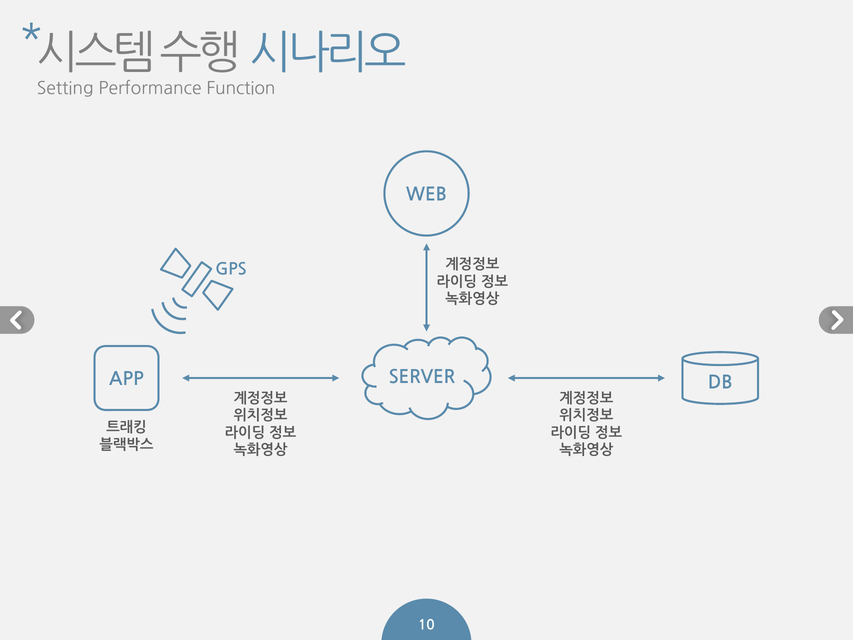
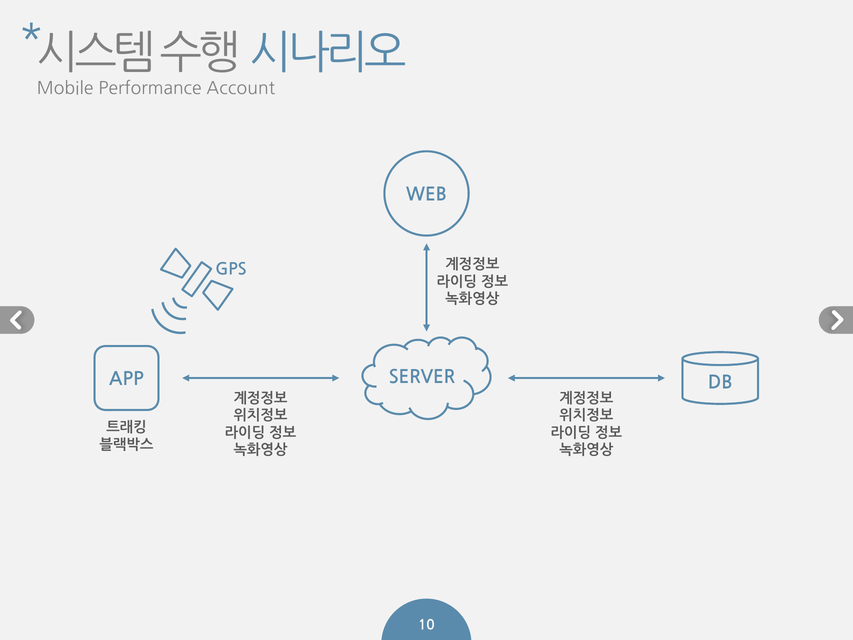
Setting: Setting -> Mobile
Function: Function -> Account
